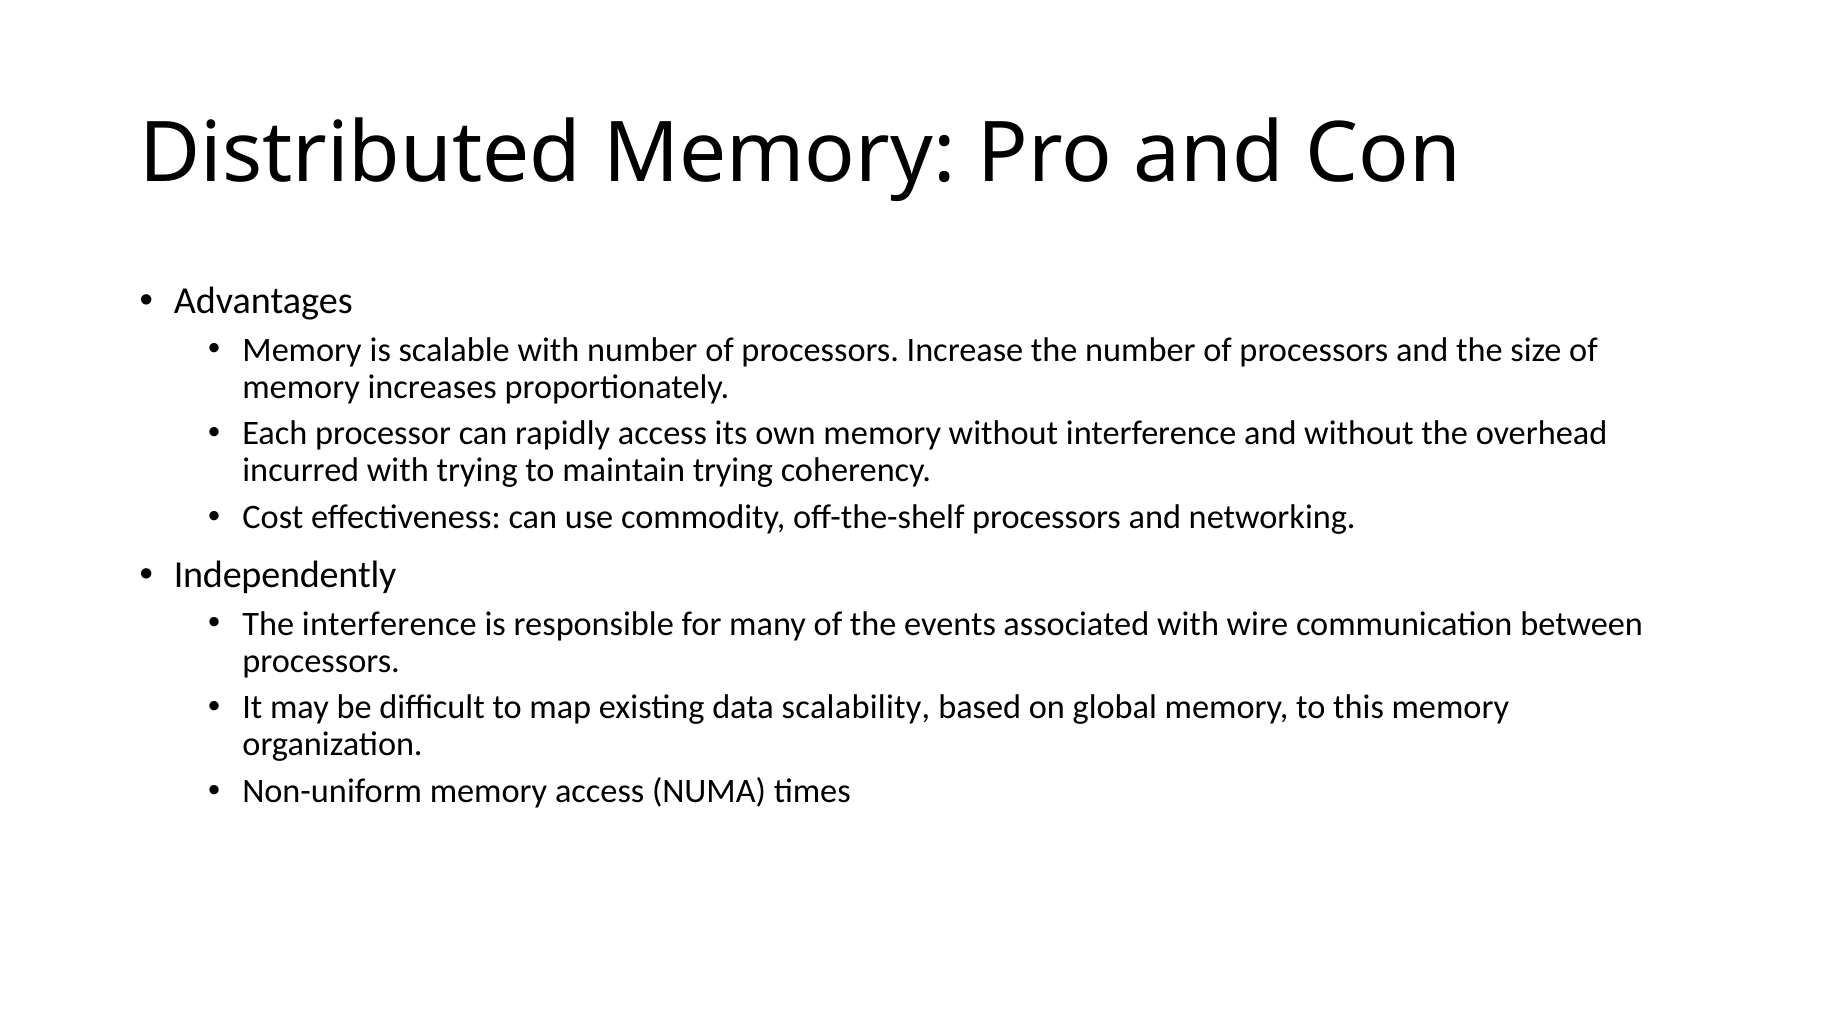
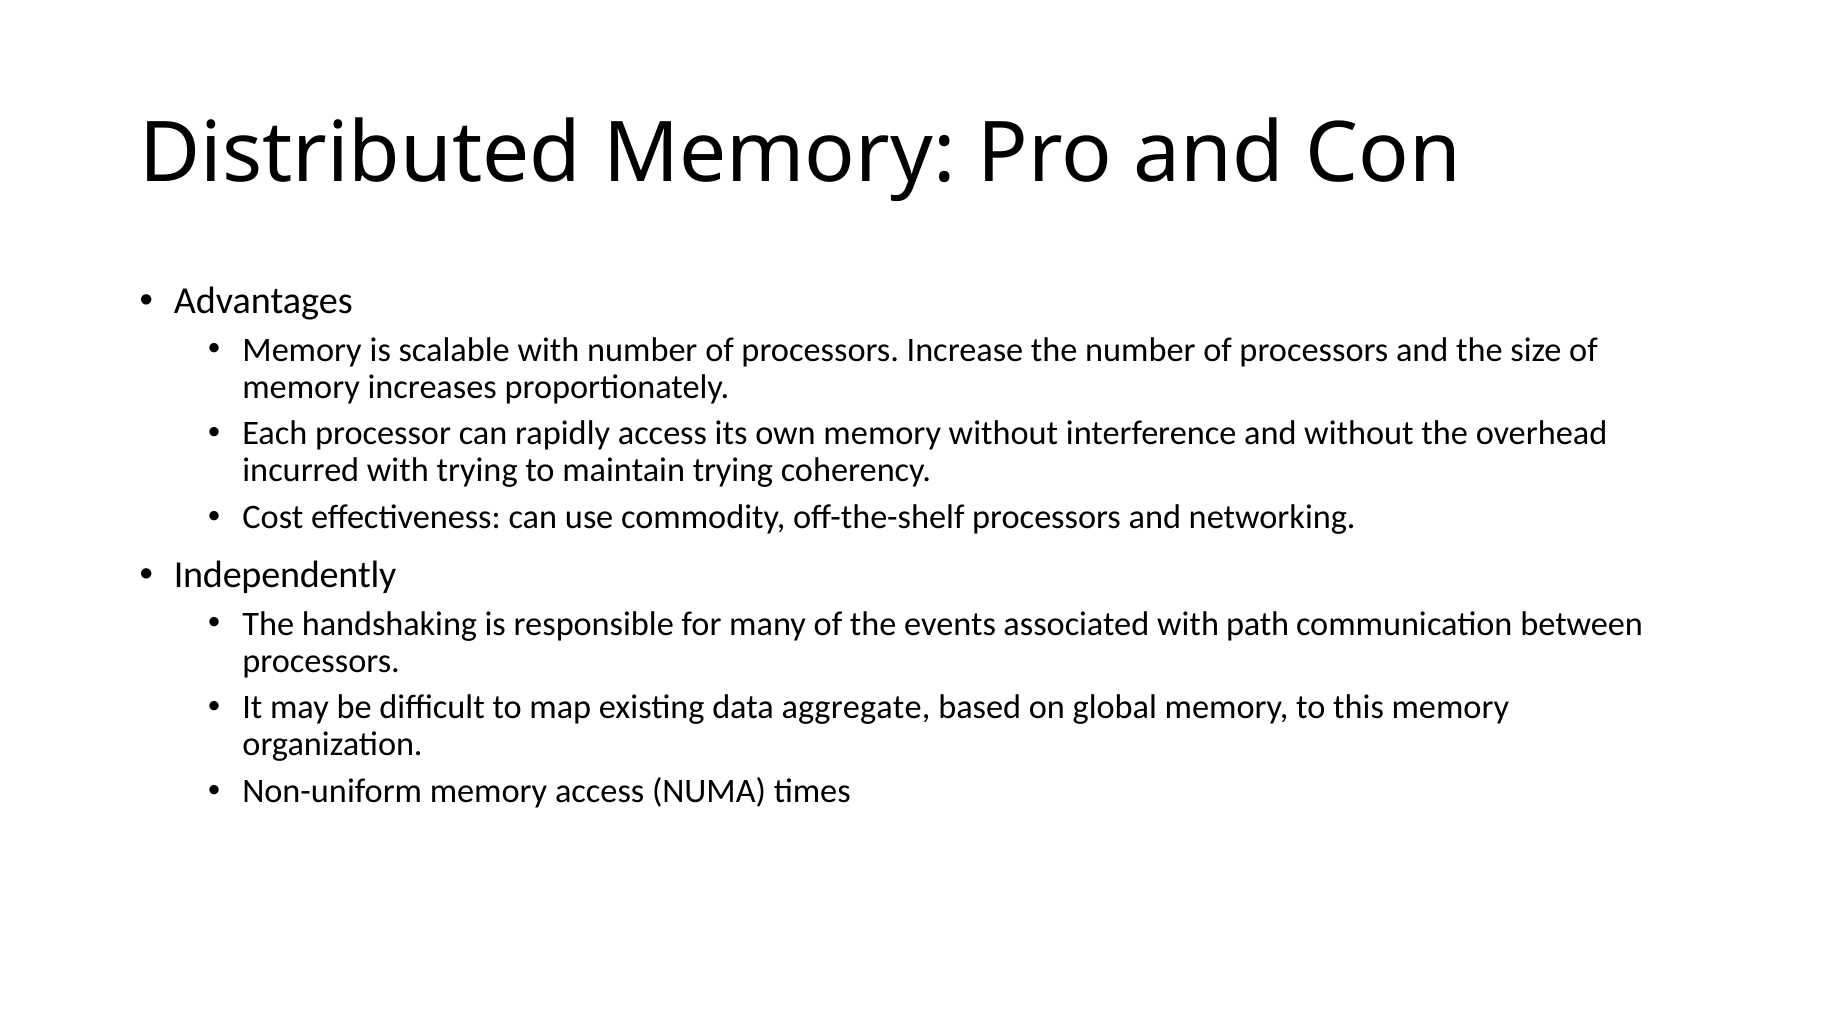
The interference: interference -> handshaking
wire: wire -> path
scalability: scalability -> aggregate
